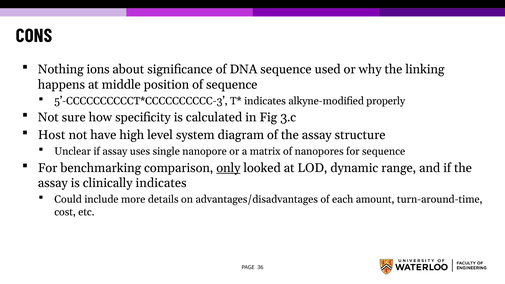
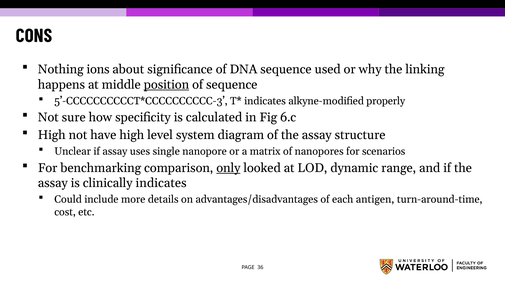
position underline: none -> present
3.c: 3.c -> 6.c
Host at (52, 135): Host -> High
for sequence: sequence -> scenarios
amount: amount -> antigen
